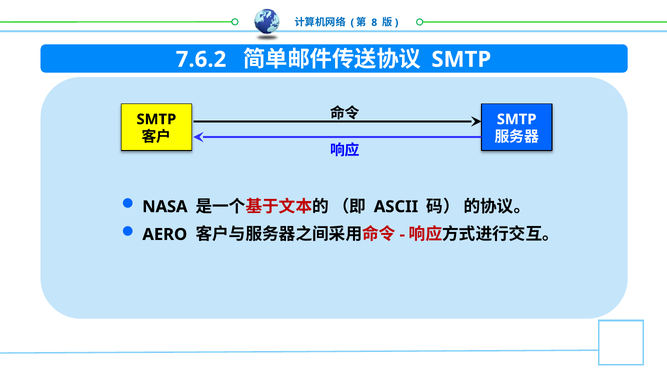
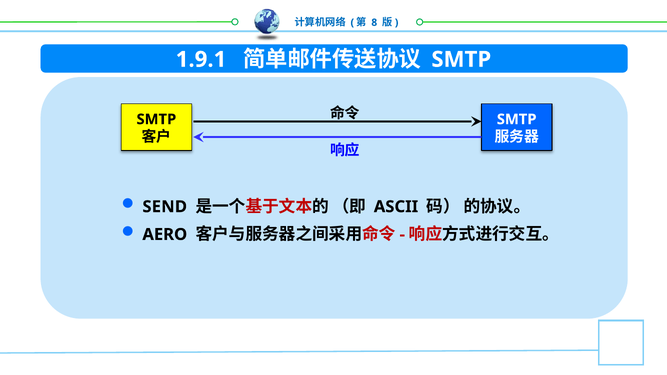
7.6.2: 7.6.2 -> 1.9.1
NASA: NASA -> SEND
